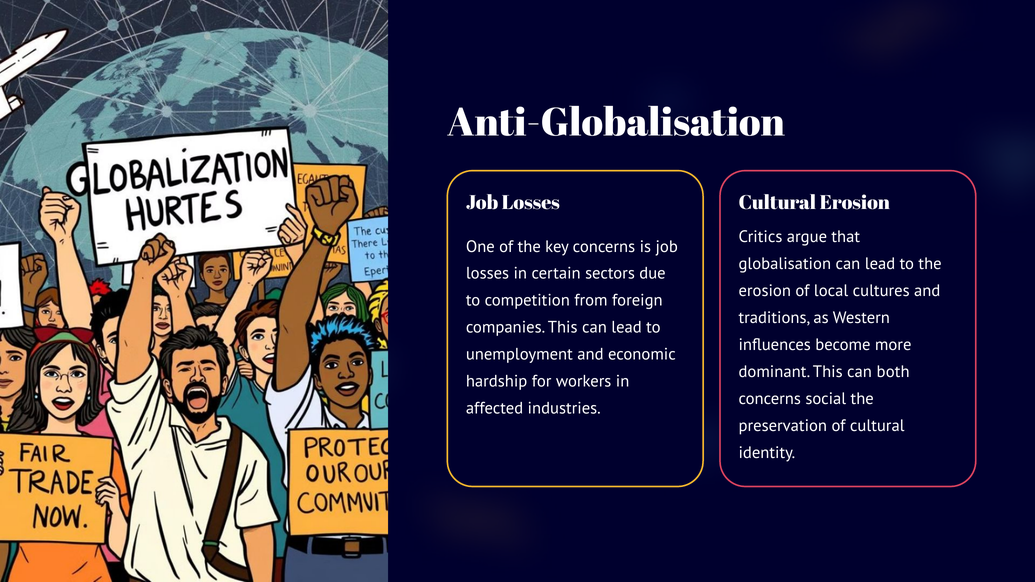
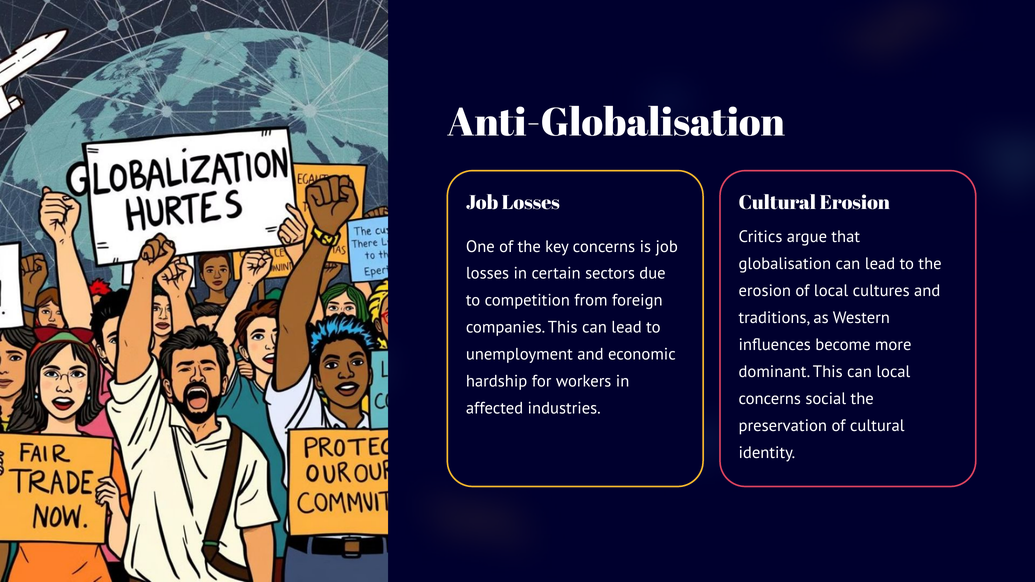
can both: both -> local
